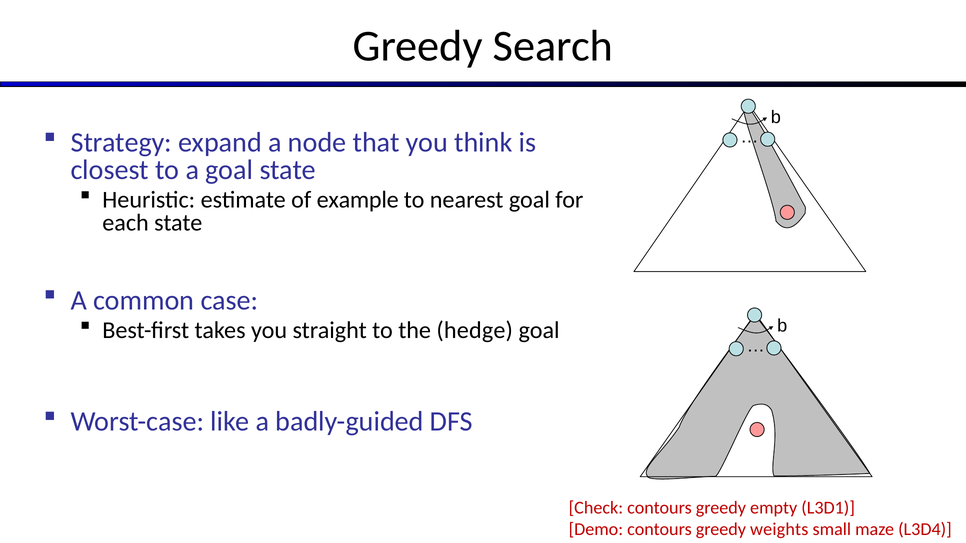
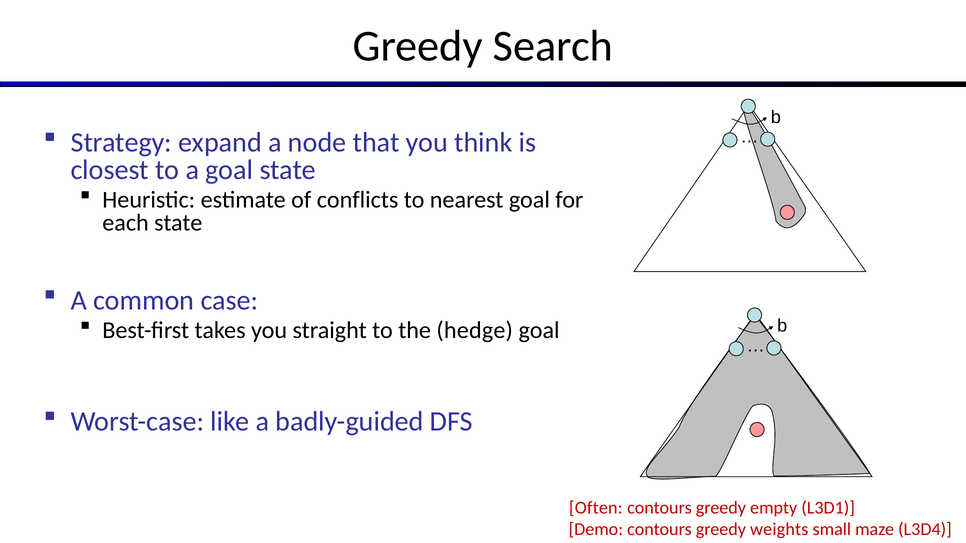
example: example -> conflicts
Check: Check -> Often
